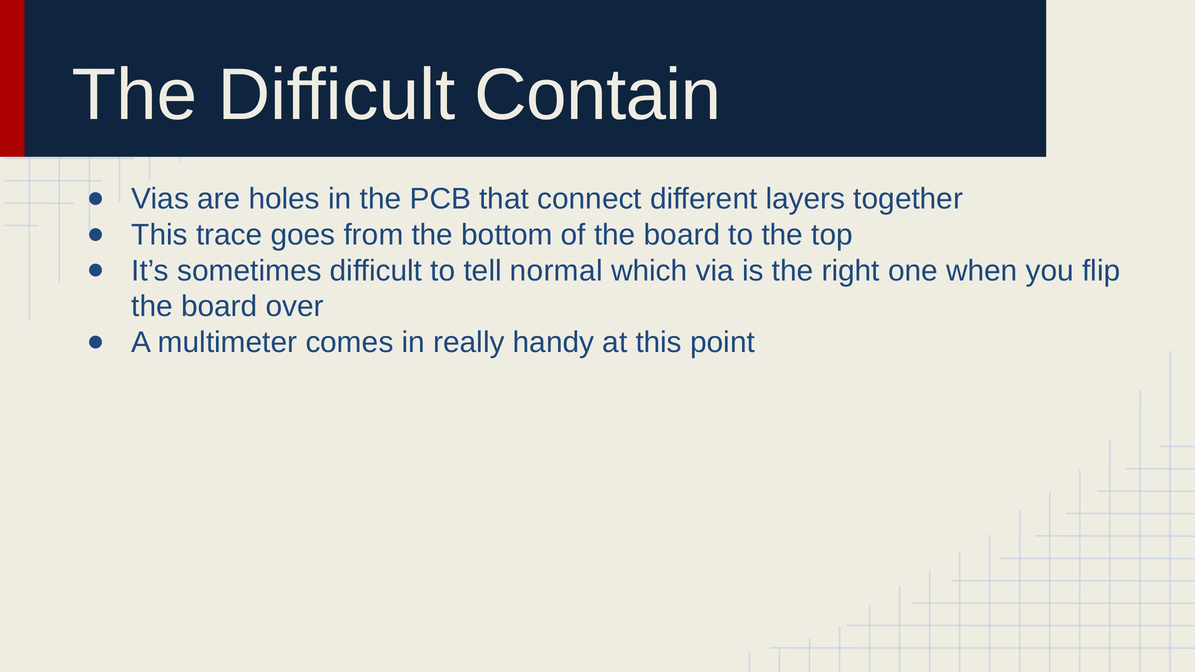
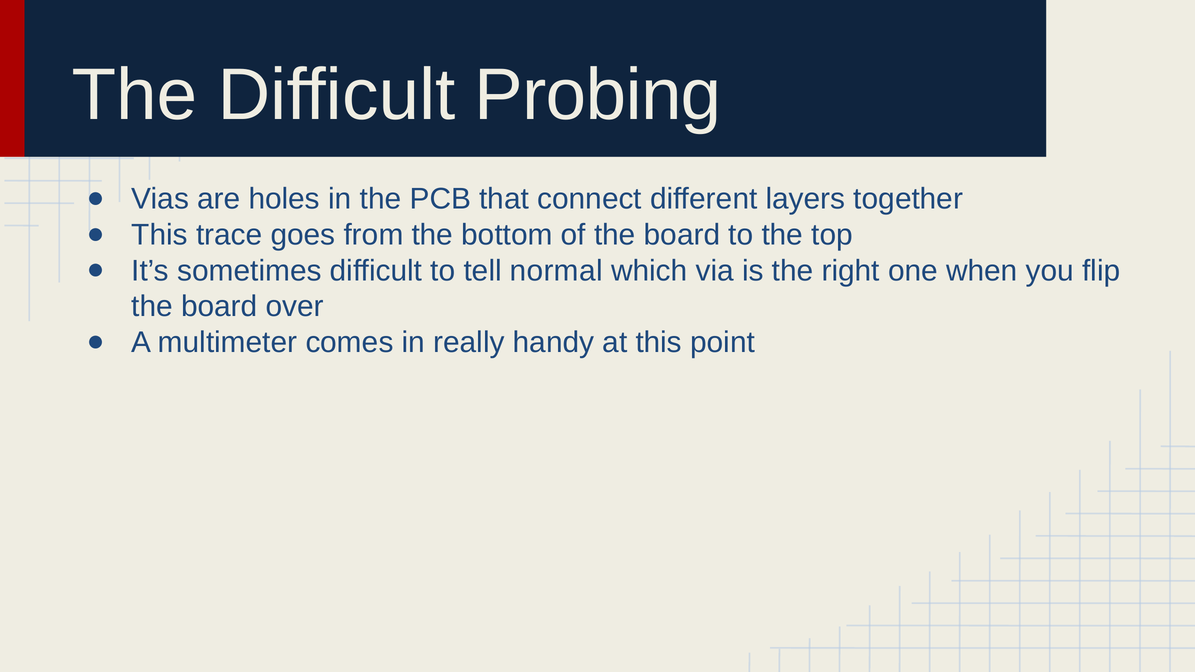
Contain: Contain -> Probing
